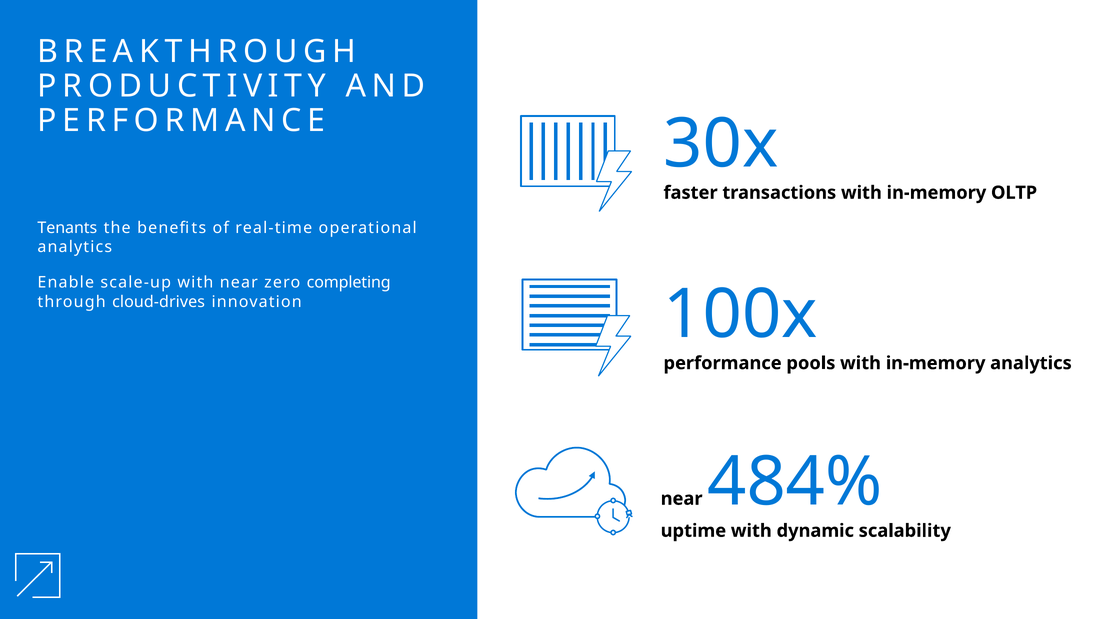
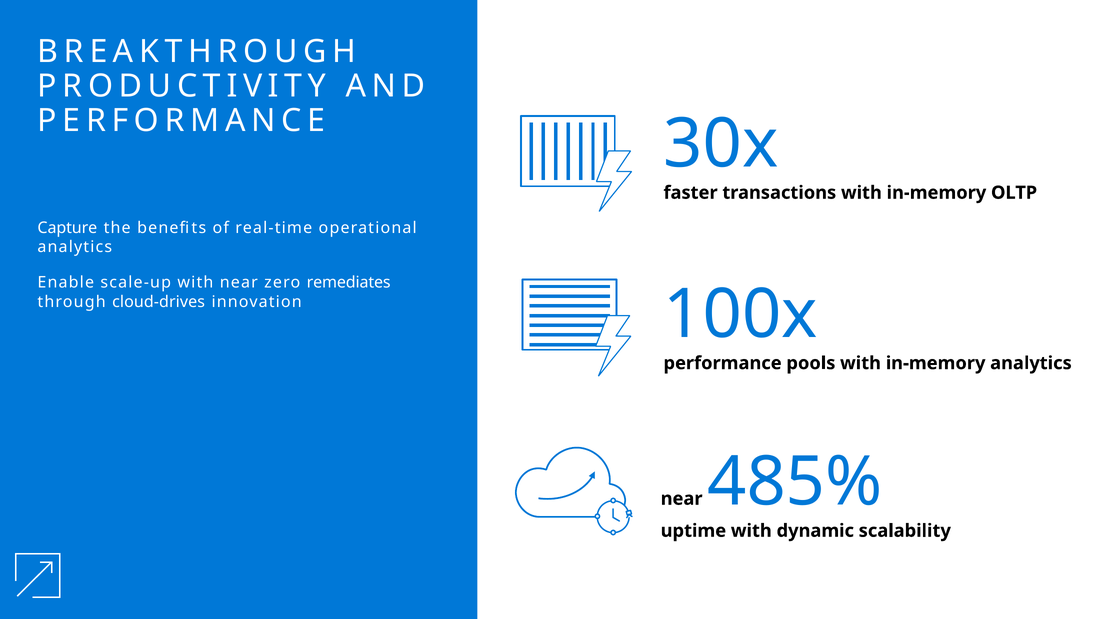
Tenants: Tenants -> Capture
completing: completing -> remediates
484%: 484% -> 485%
